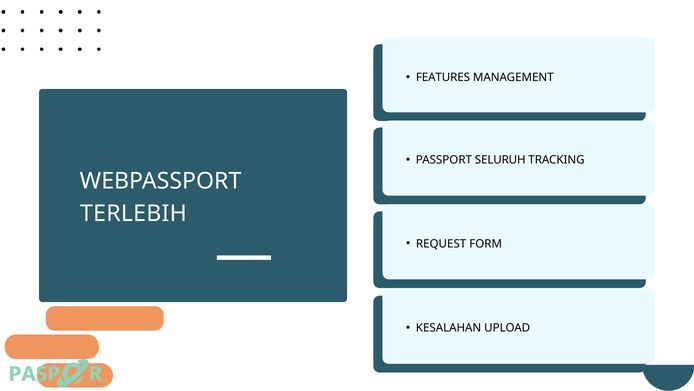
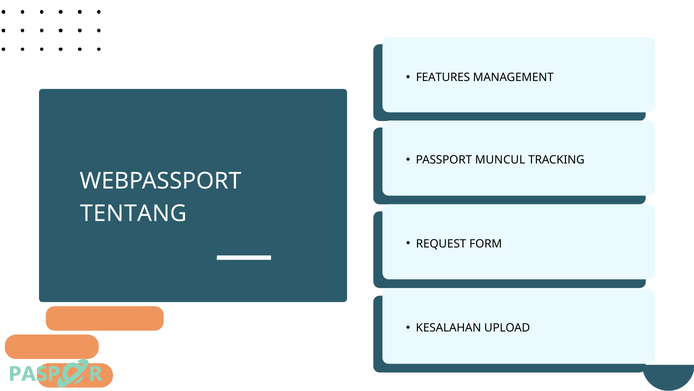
SELURUH: SELURUH -> MUNCUL
TERLEBIH: TERLEBIH -> TENTANG
